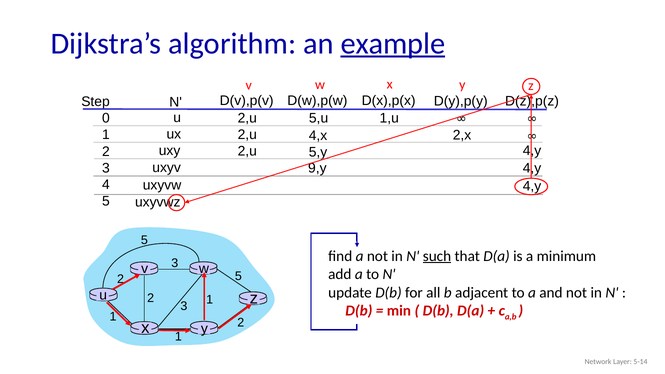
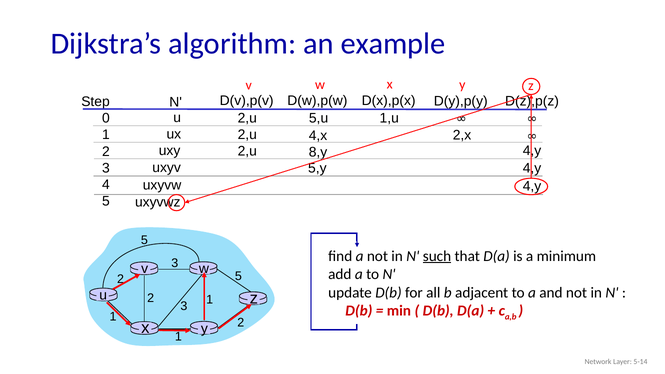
example underline: present -> none
5,y: 5,y -> 8,y
9,y: 9,y -> 5,y
